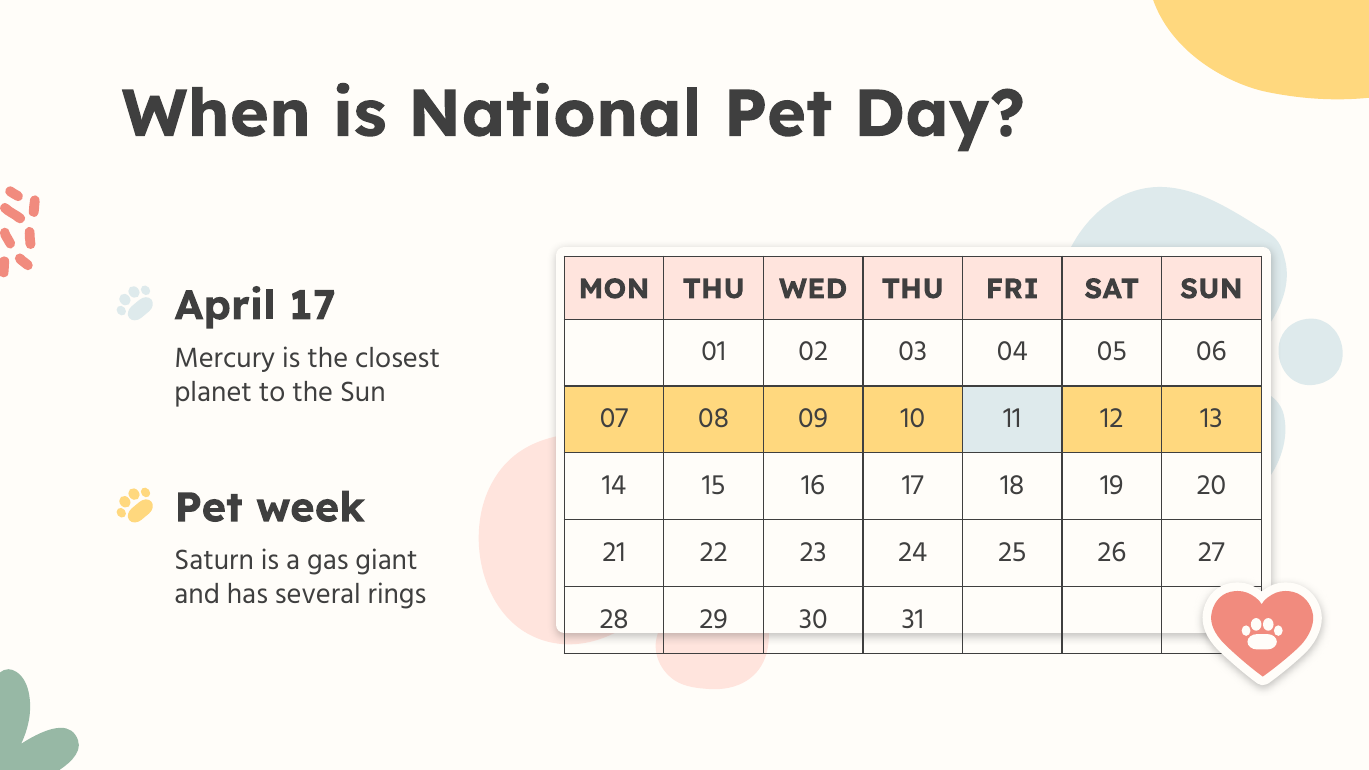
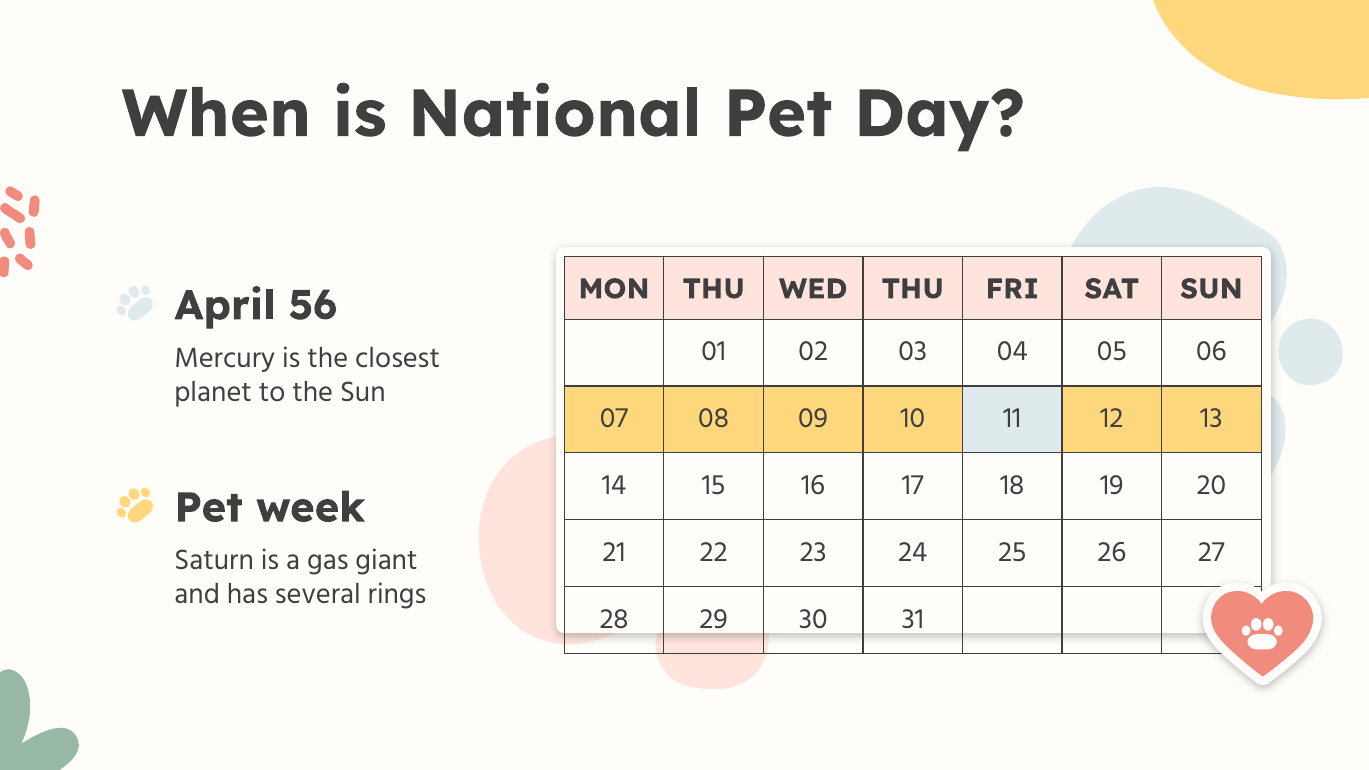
April 17: 17 -> 56
